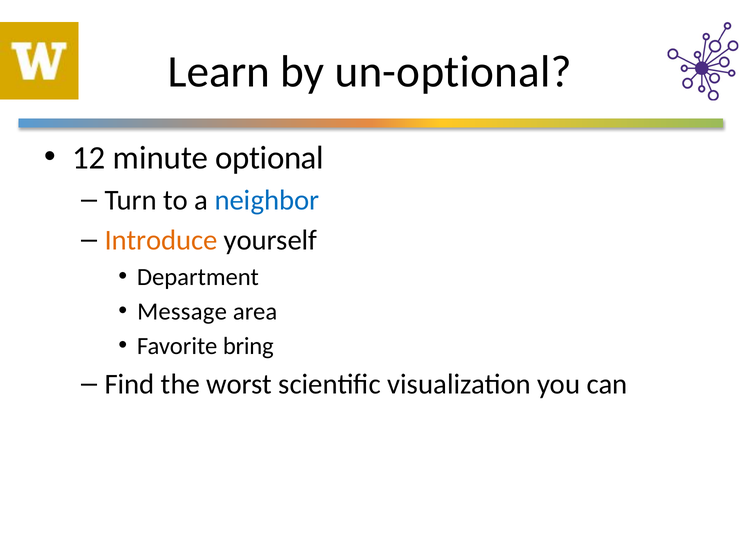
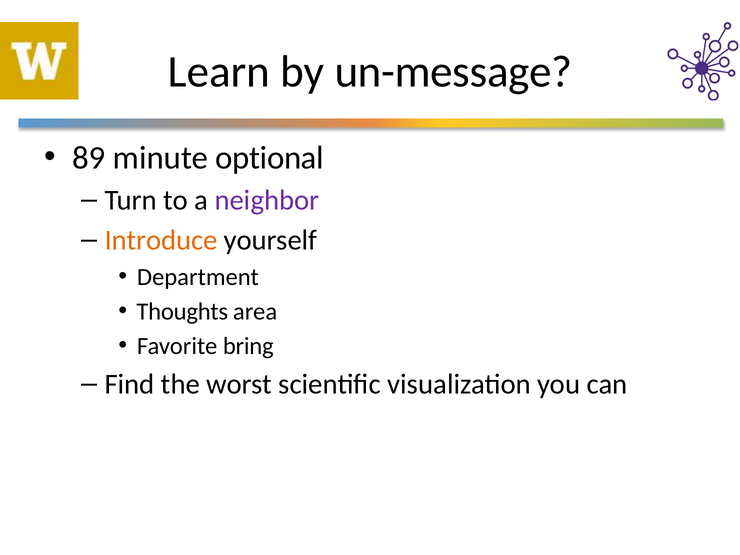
un-optional: un-optional -> un-message
12: 12 -> 89
neighbor colour: blue -> purple
Message: Message -> Thoughts
